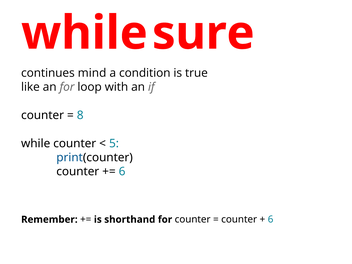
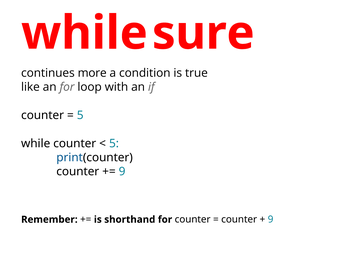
mind: mind -> more
8 at (80, 115): 8 -> 5
6 at (122, 172): 6 -> 9
6 at (271, 220): 6 -> 9
